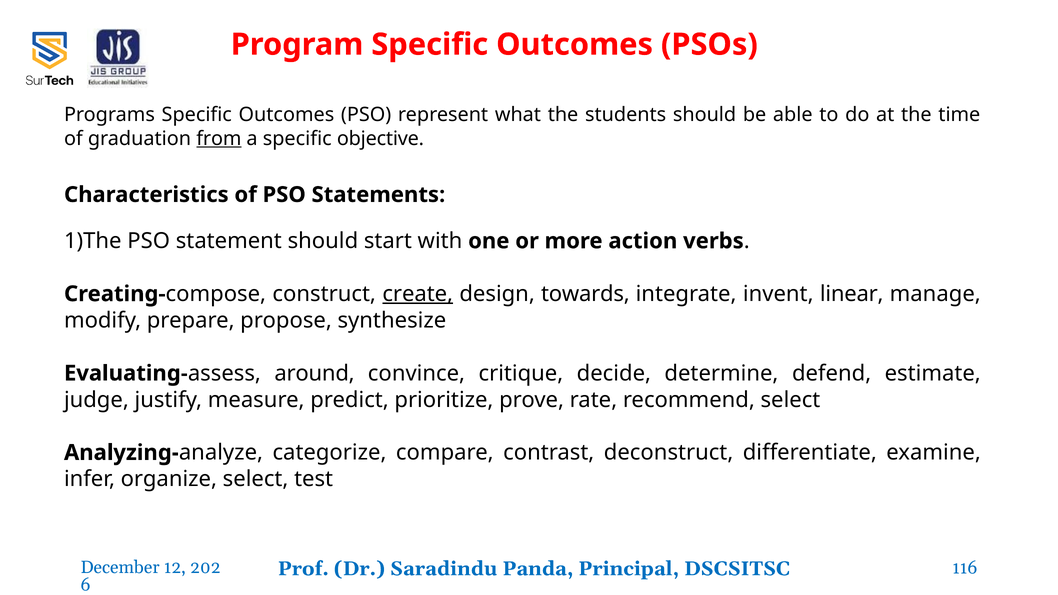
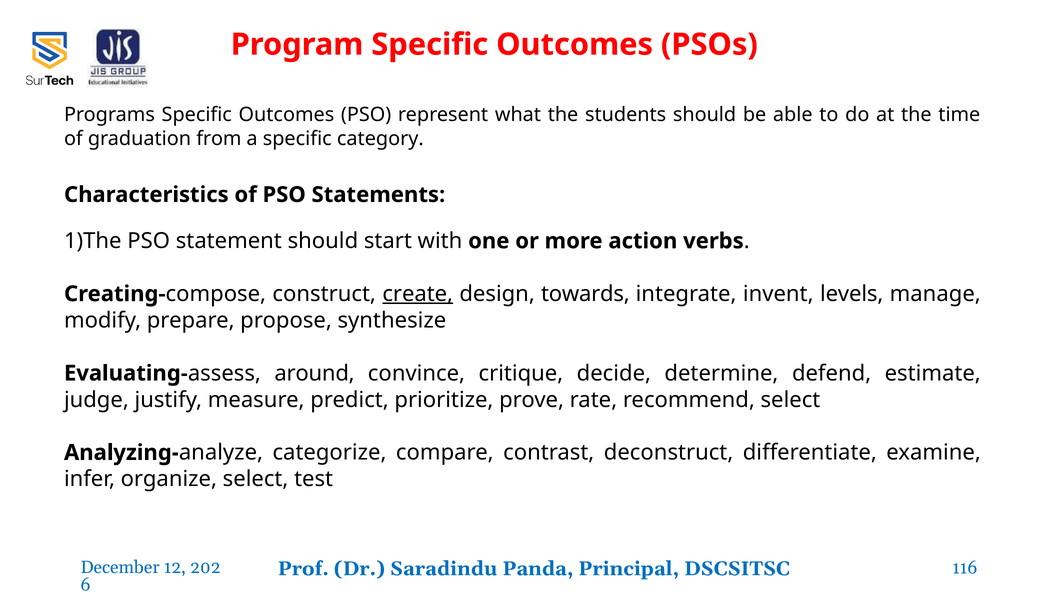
from underline: present -> none
objective: objective -> category
linear: linear -> levels
